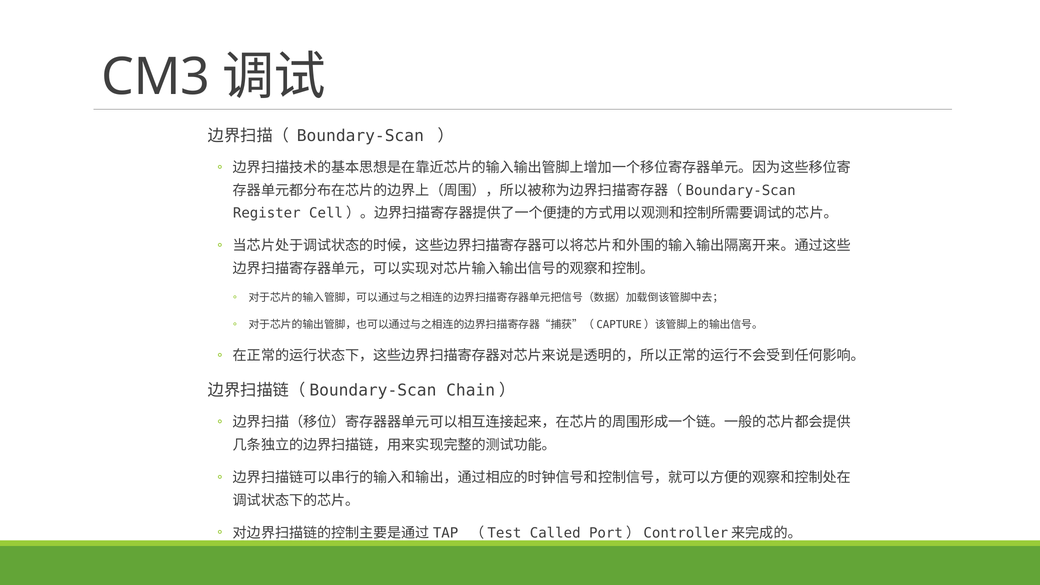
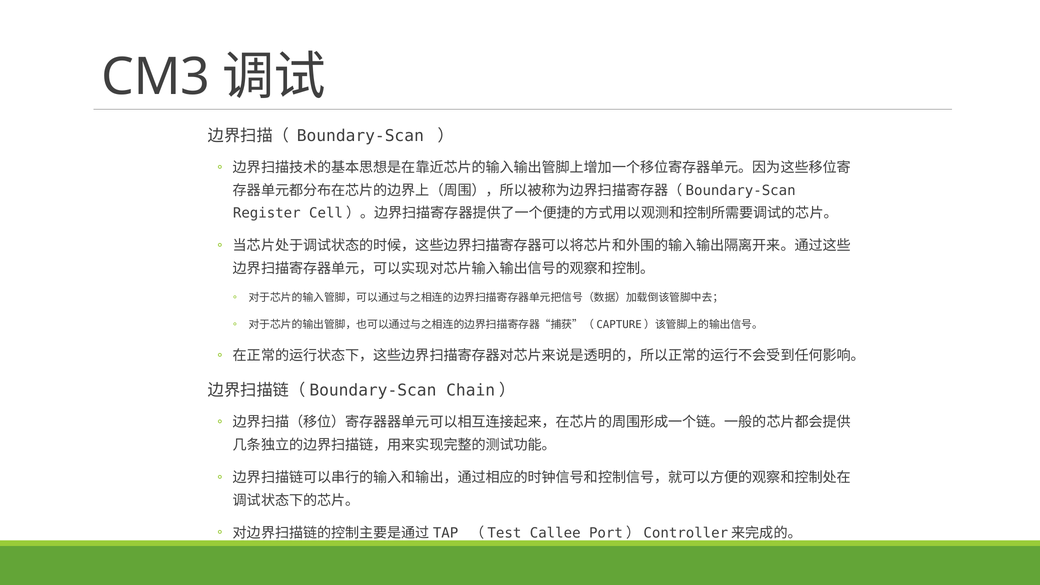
Called: Called -> Callee
